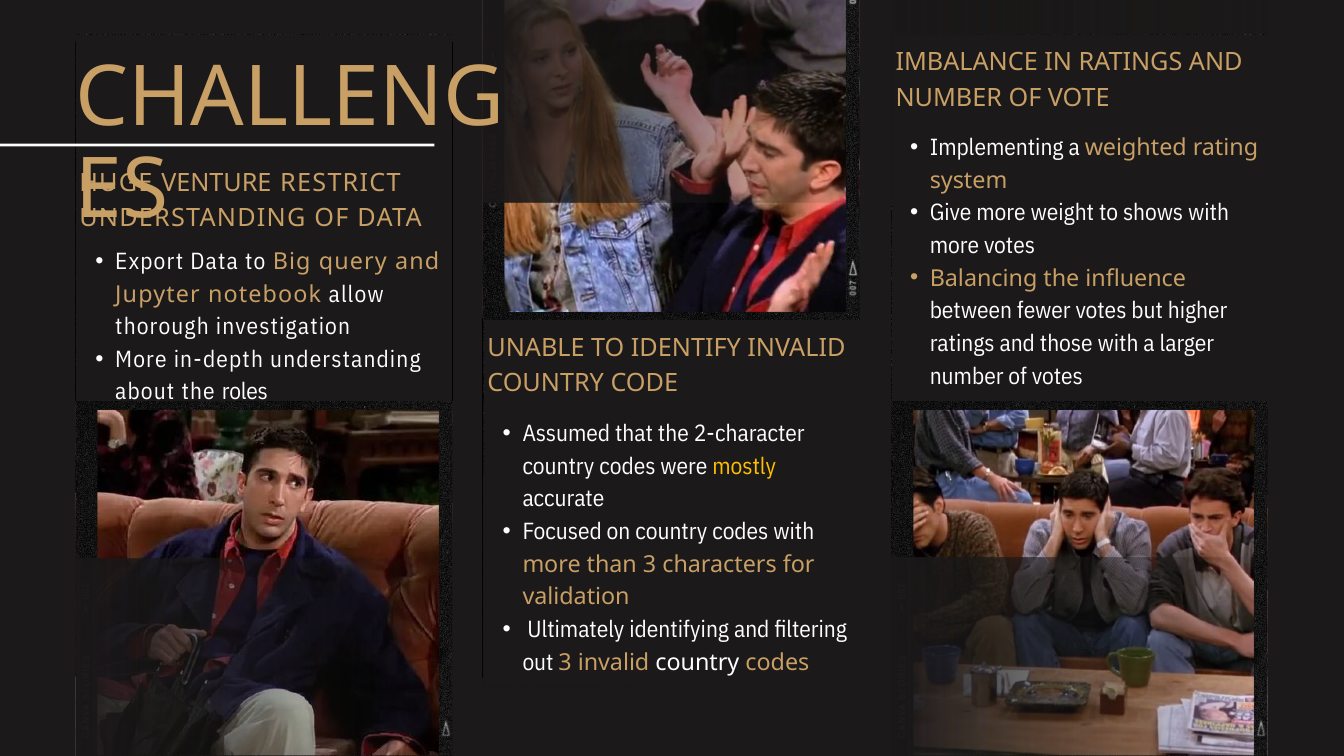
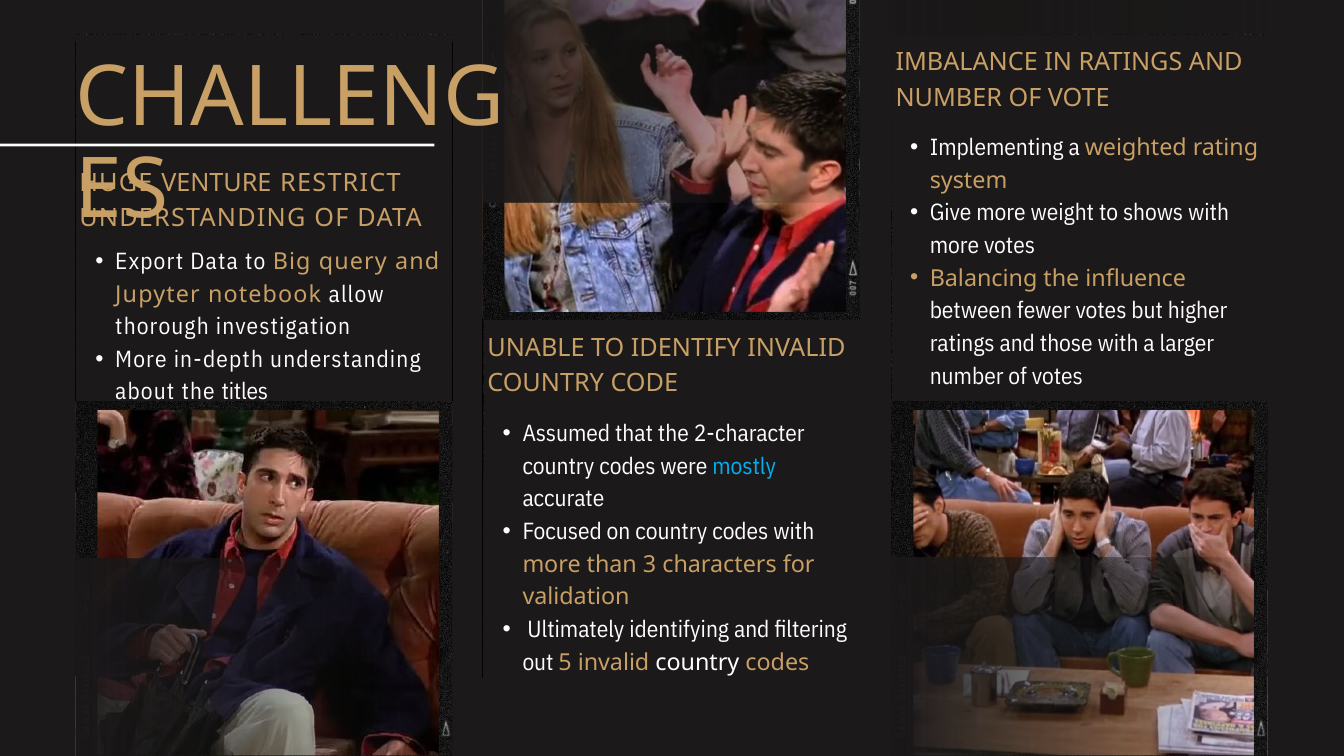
roles: roles -> titles
mostly colour: yellow -> light blue
out 3: 3 -> 5
